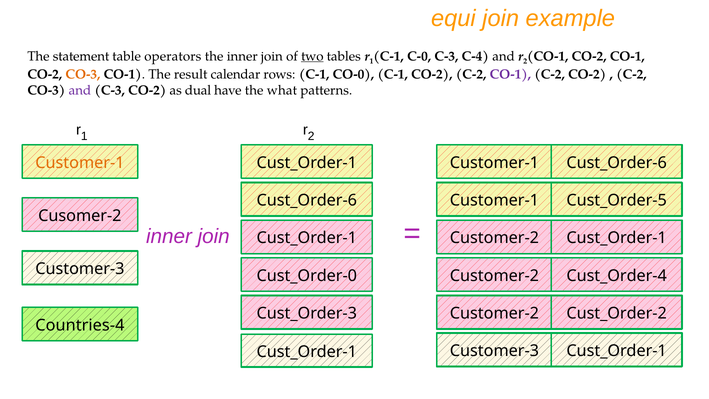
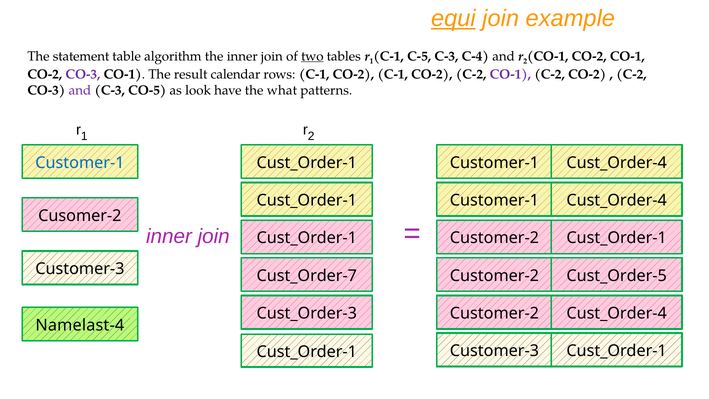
equi underline: none -> present
operators: operators -> algorithm
C-0: C-0 -> C-5
CO-3 at (83, 74) colour: orange -> purple
rows C-1 CO-0: CO-0 -> CO-2
C-3 CO-2: CO-2 -> CO-5
dual: dual -> look
Customer-1 at (80, 163) colour: orange -> blue
Cust_Order-6 at (617, 163): Cust_Order-6 -> Cust_Order-4
Cust_Order-6 at (307, 200): Cust_Order-6 -> Cust_Order-1
Cust_Order-5 at (617, 200): Cust_Order-5 -> Cust_Order-4
Cust_Order-0: Cust_Order-0 -> Cust_Order-7
Cust_Order-4: Cust_Order-4 -> Cust_Order-5
Customer-2 Cust_Order-2: Cust_Order-2 -> Cust_Order-4
Countries-4: Countries-4 -> Namelast-4
